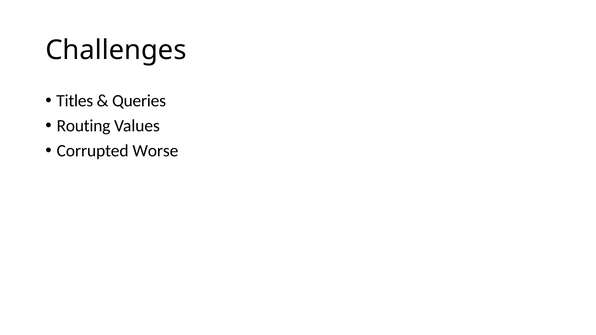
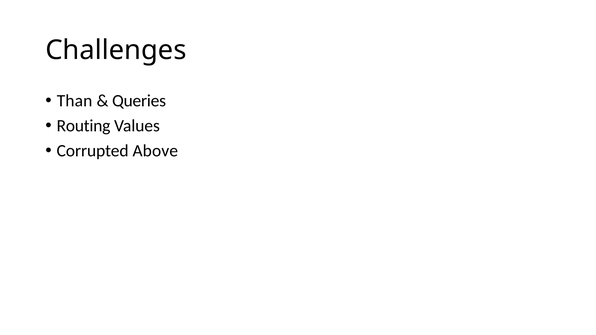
Titles: Titles -> Than
Worse: Worse -> Above
